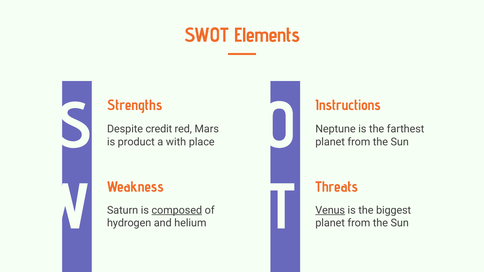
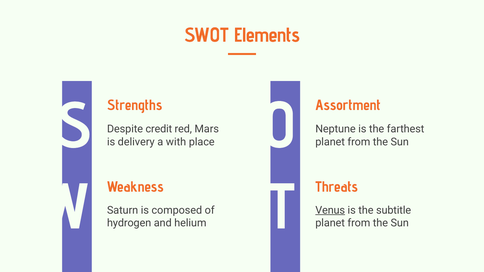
Instructions: Instructions -> Assortment
product: product -> delivery
composed underline: present -> none
biggest: biggest -> subtitle
